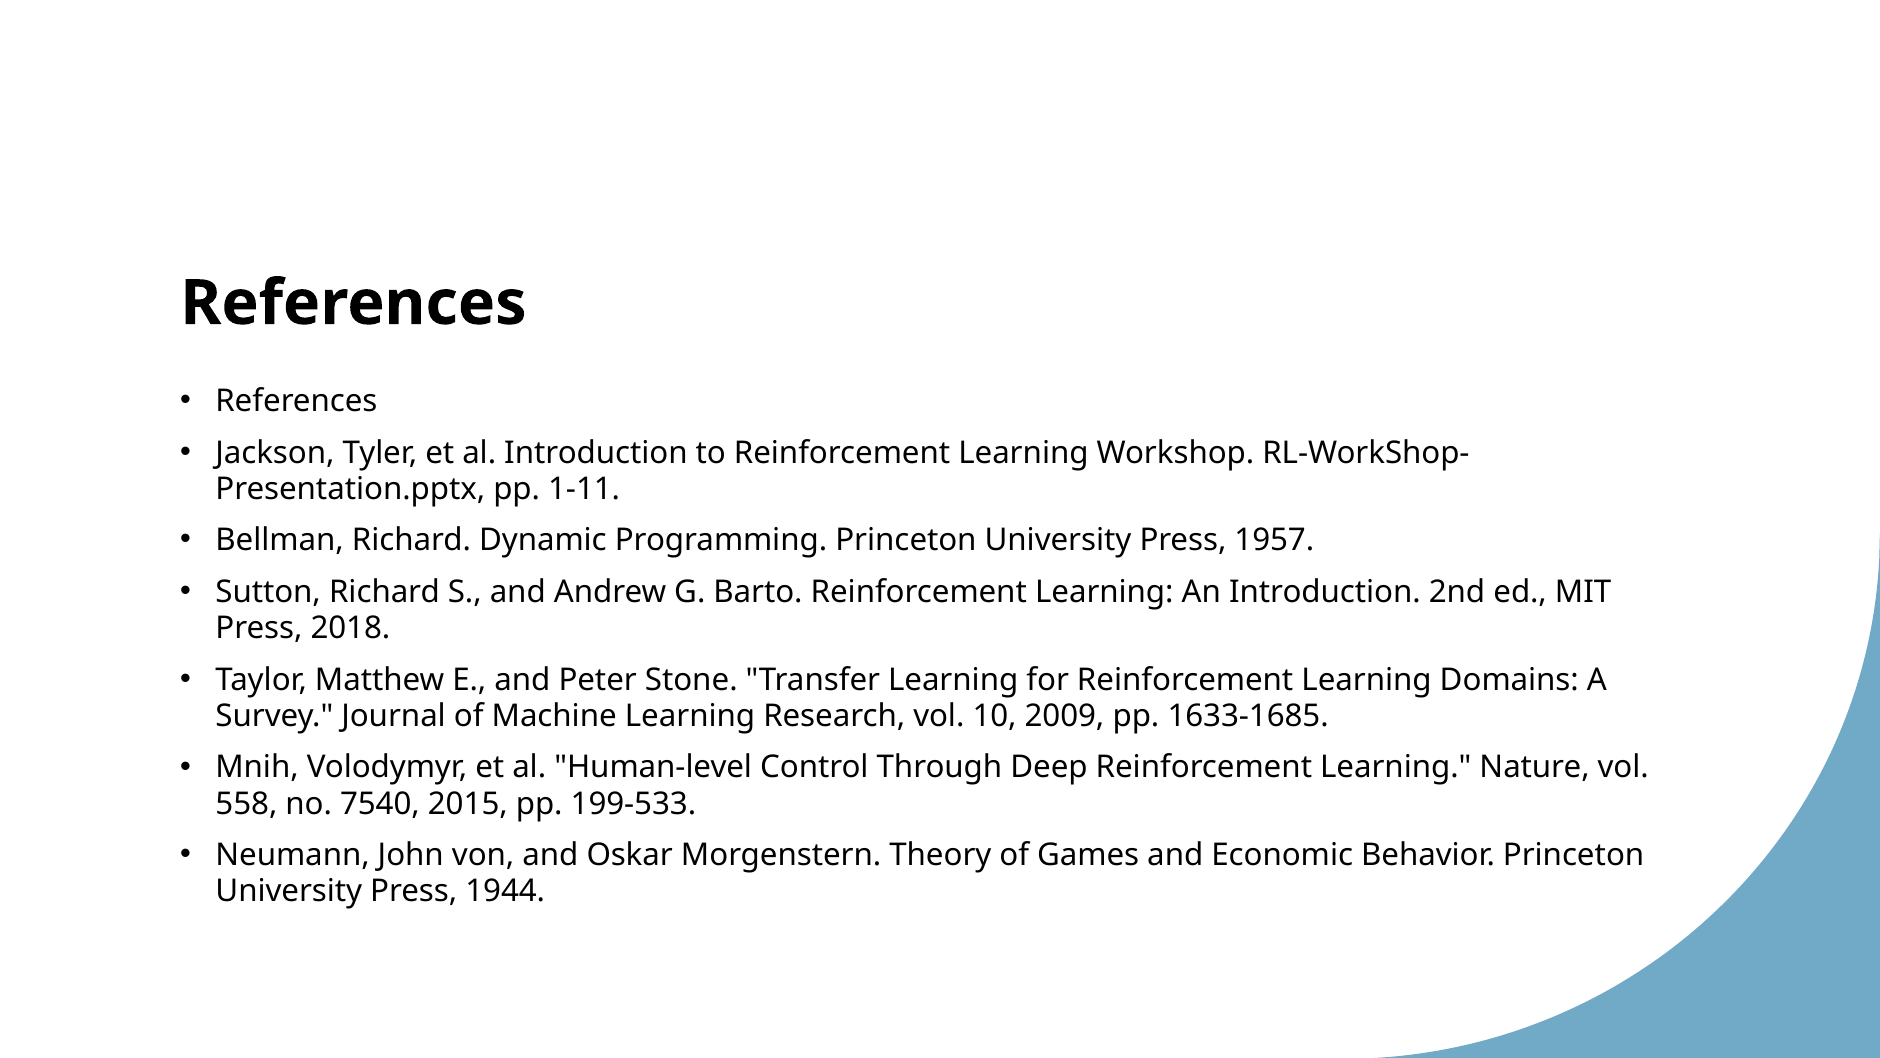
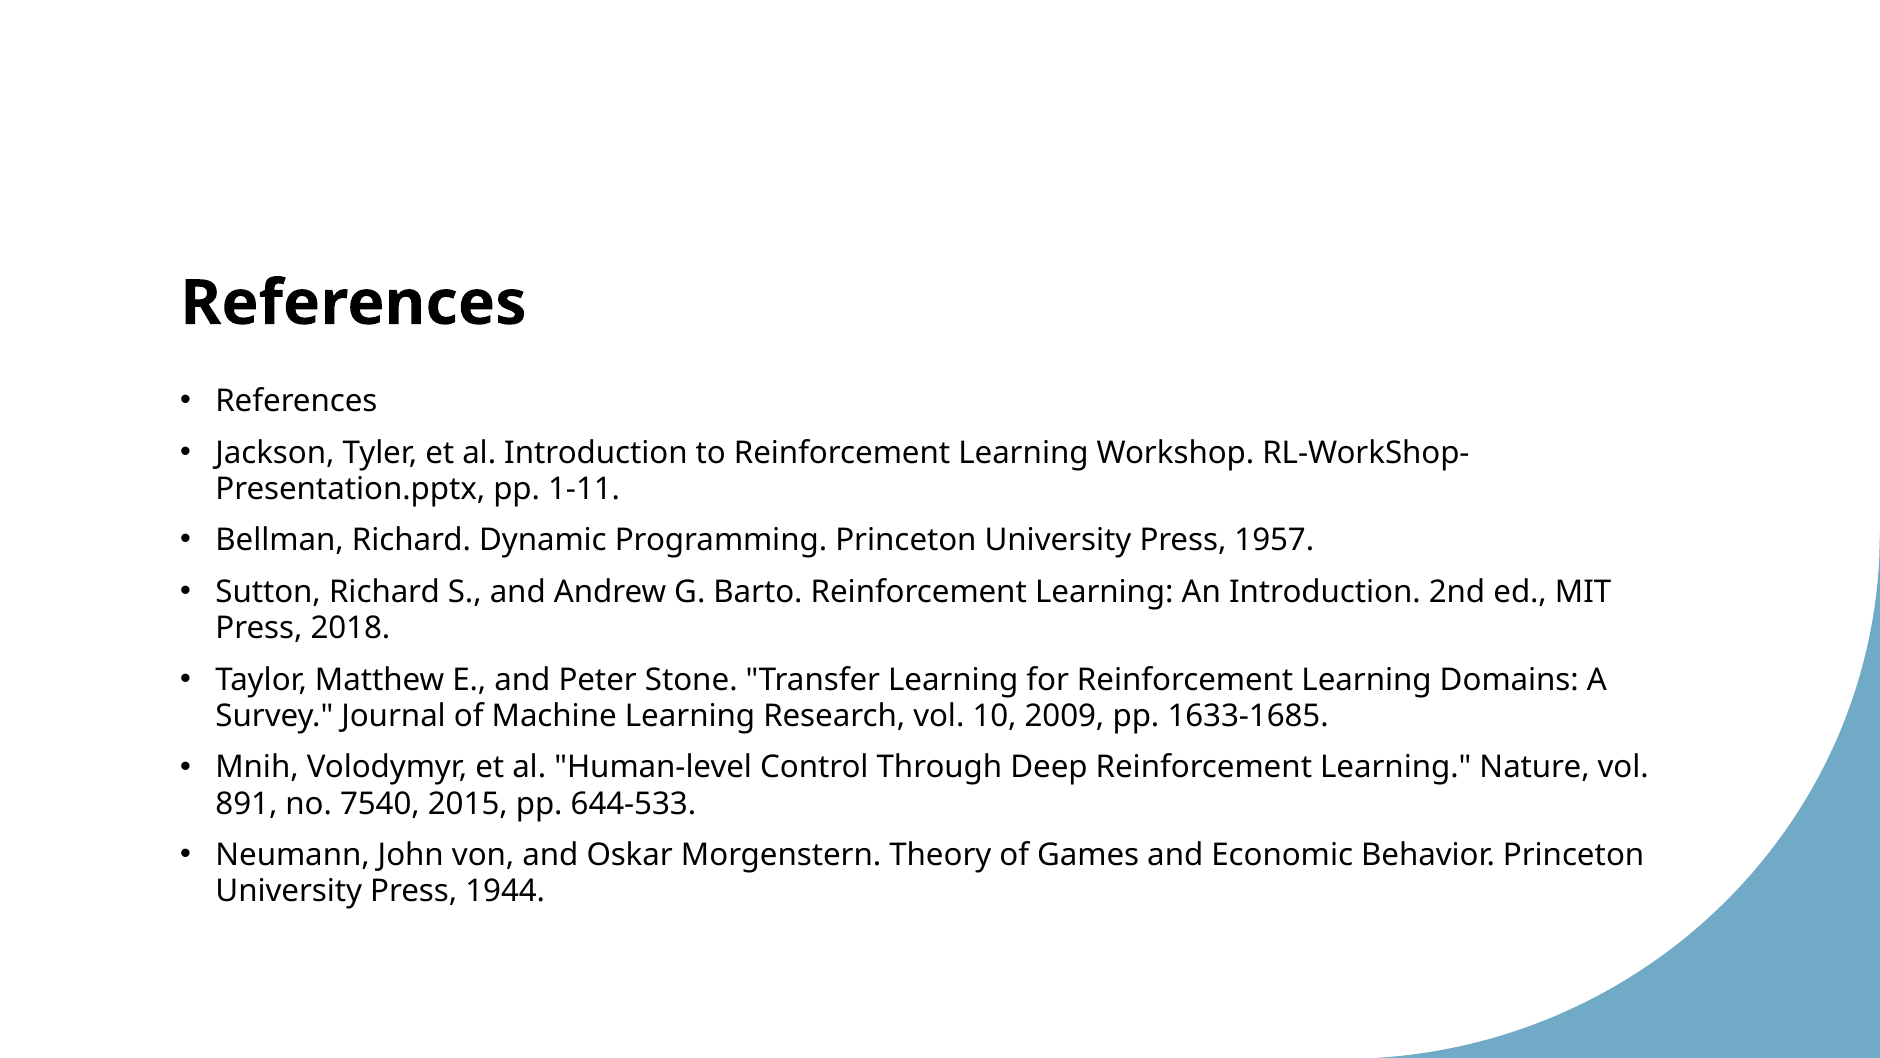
558: 558 -> 891
199-533: 199-533 -> 644-533
